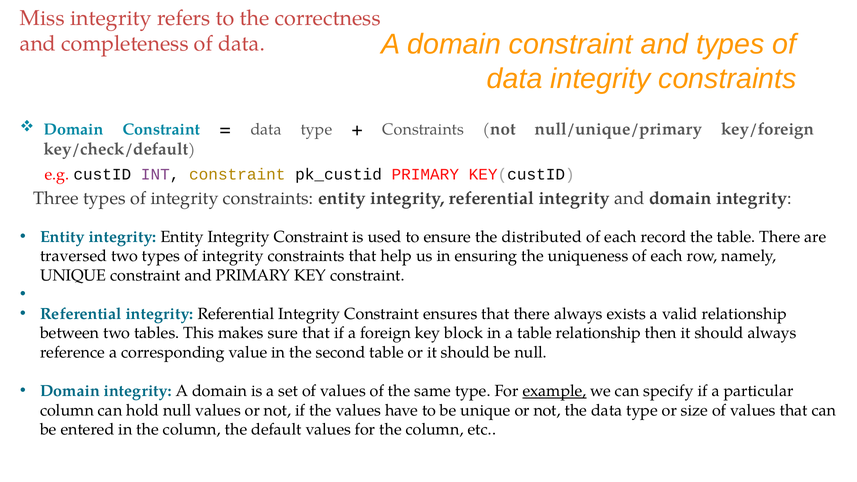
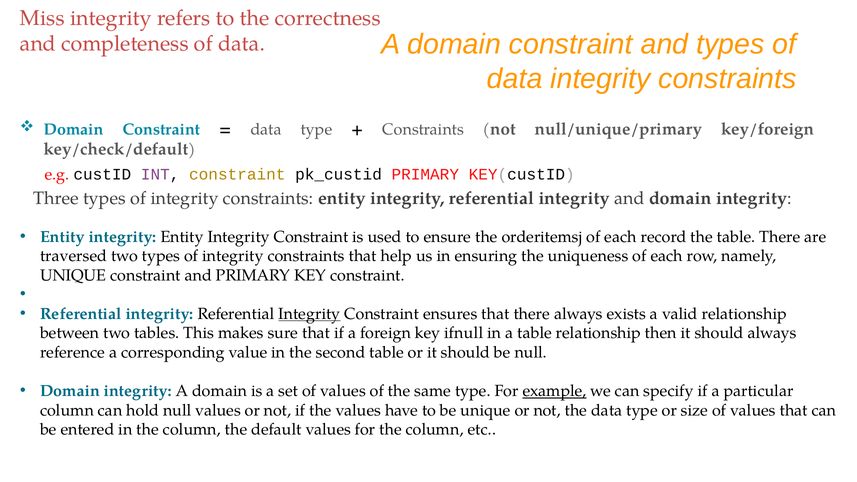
distributed: distributed -> orderitemsj
Integrity at (309, 314) underline: none -> present
block: block -> ifnull
